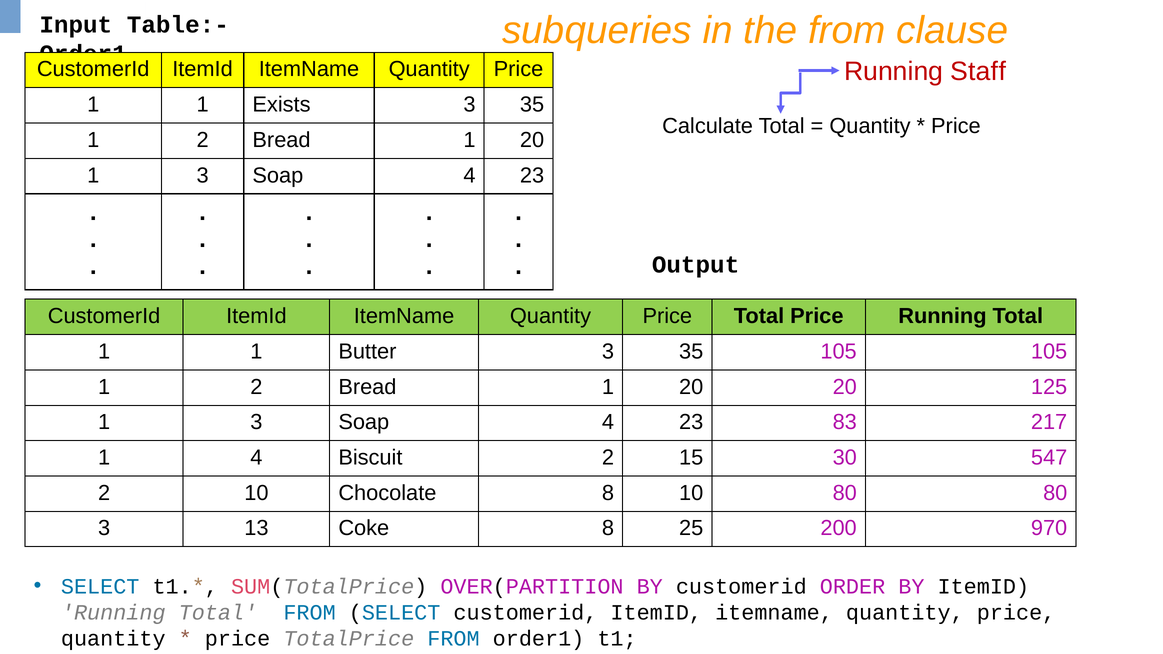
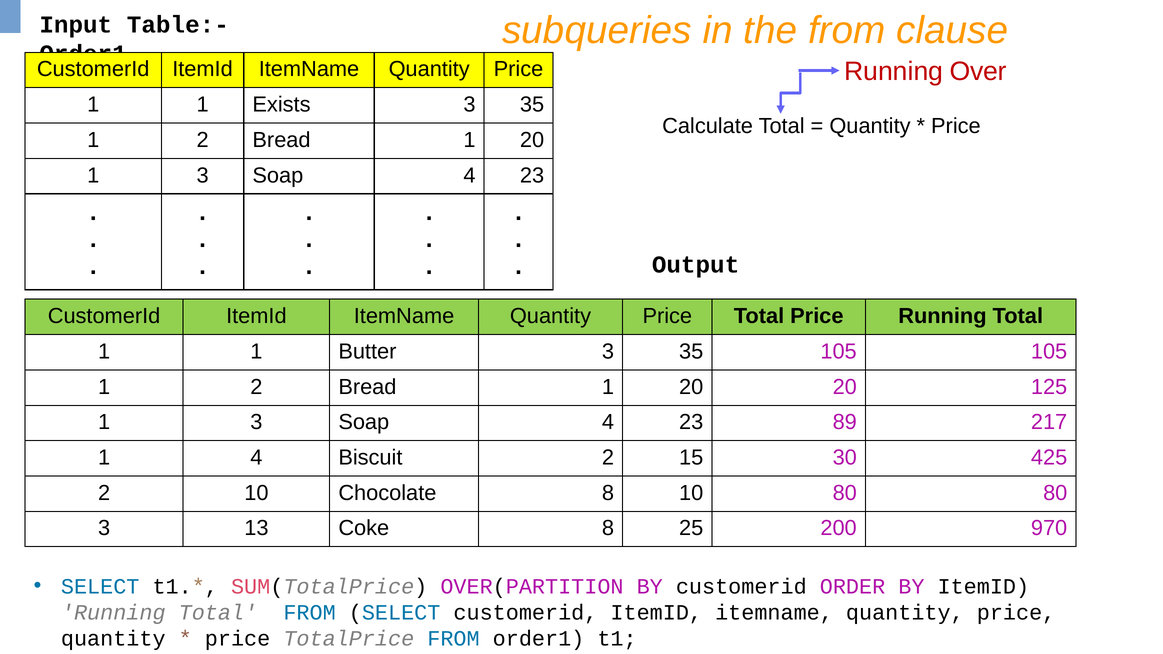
Staff: Staff -> Over
83: 83 -> 89
547: 547 -> 425
